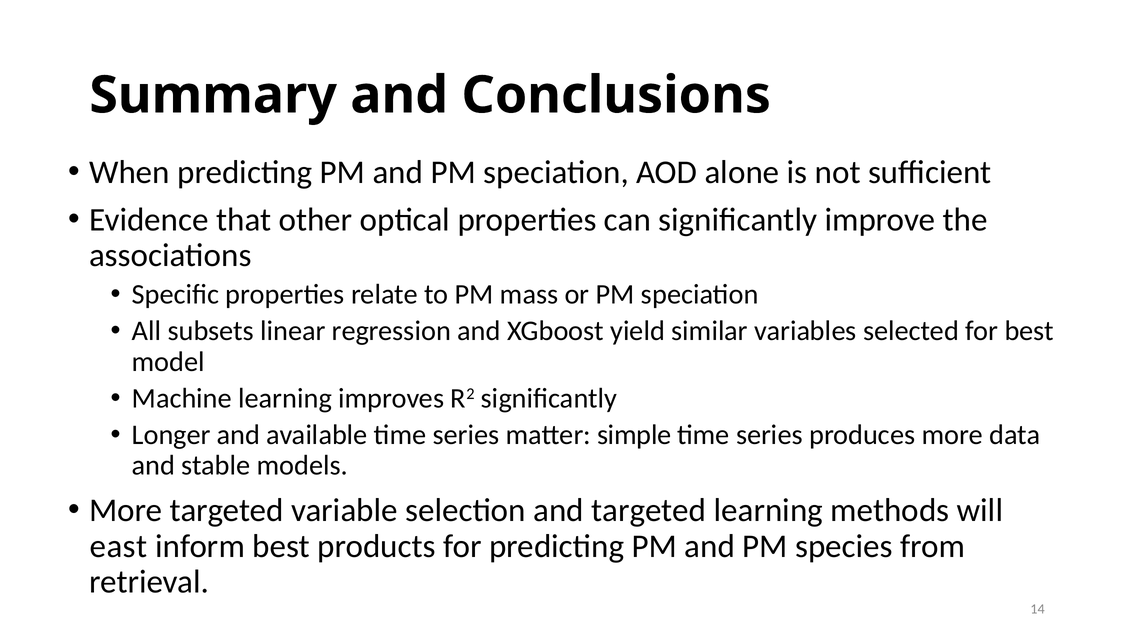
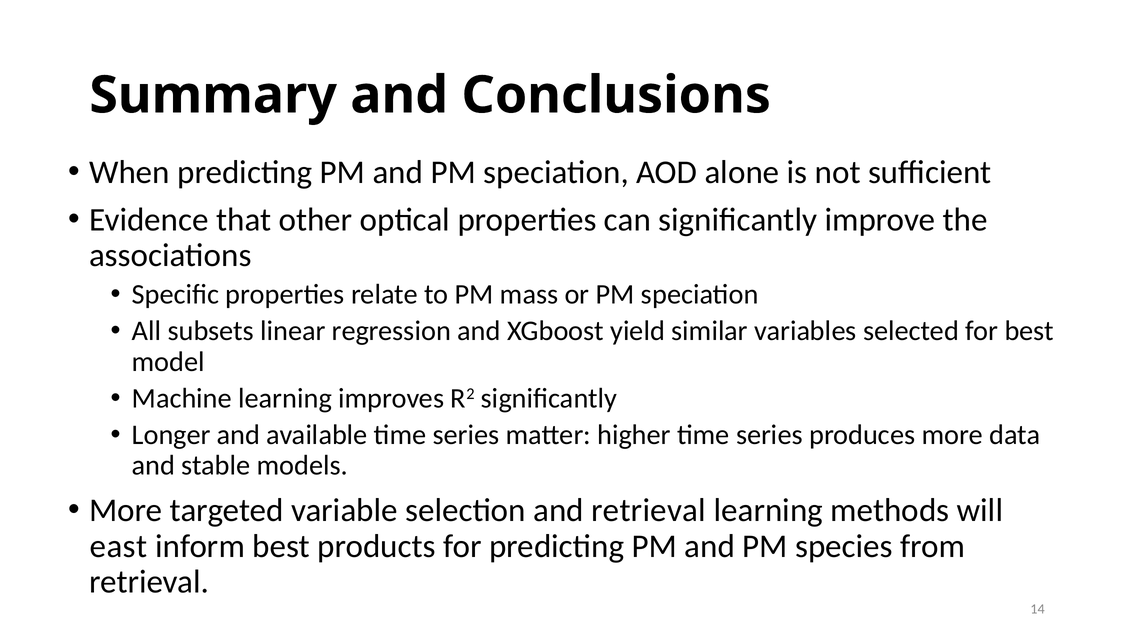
simple: simple -> higher
and targeted: targeted -> retrieval
